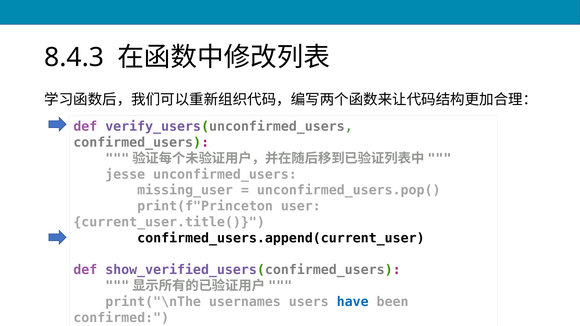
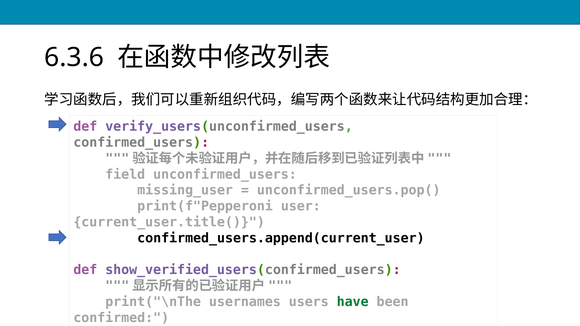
8.4.3: 8.4.3 -> 6.3.6
jesse: jesse -> field
print(f"Princeton: print(f"Princeton -> print(f"Pepperoni
have colour: blue -> green
